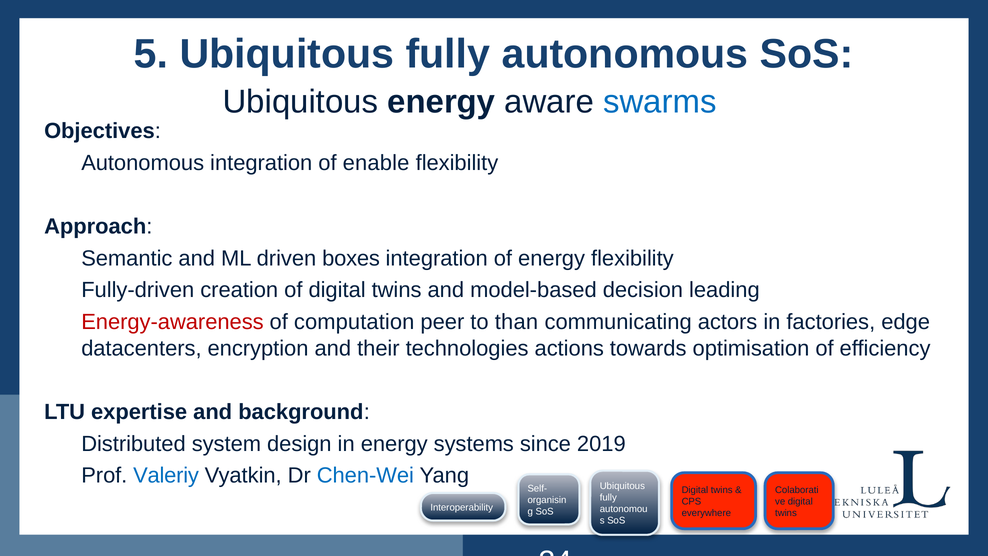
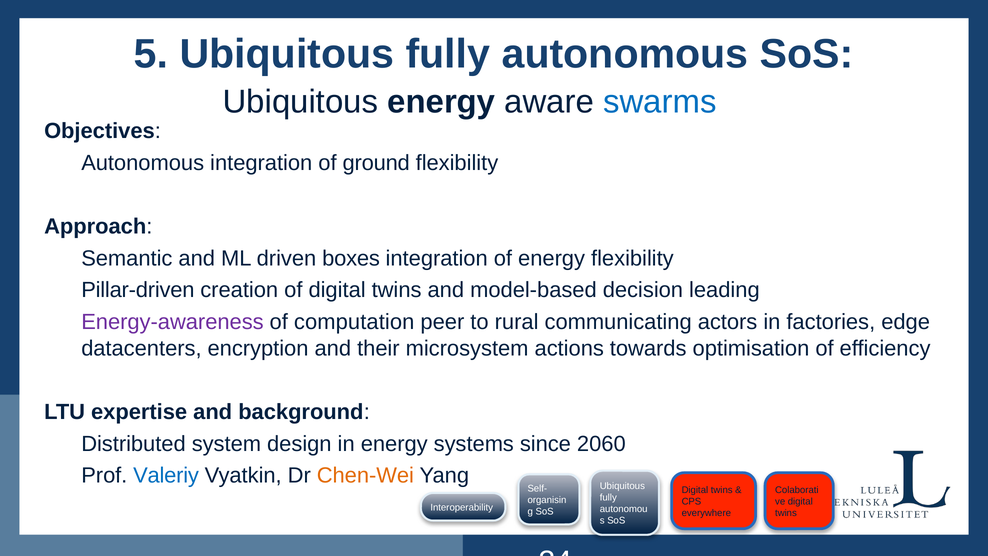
enable: enable -> ground
Fully-driven: Fully-driven -> Pillar-driven
Energy-awareness colour: red -> purple
than: than -> rural
technologies: technologies -> microsystem
2019: 2019 -> 2060
Chen-Wei colour: blue -> orange
